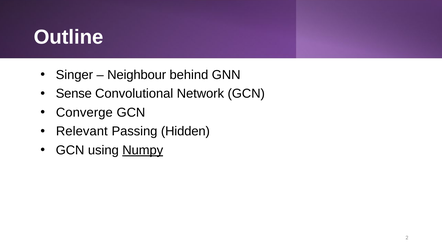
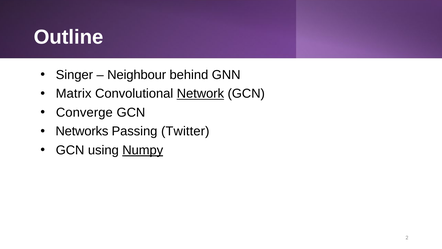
Sense: Sense -> Matrix
Network underline: none -> present
Relevant: Relevant -> Networks
Hidden: Hidden -> Twitter
